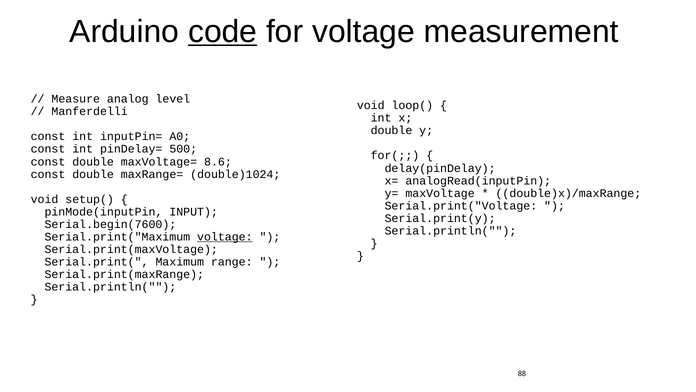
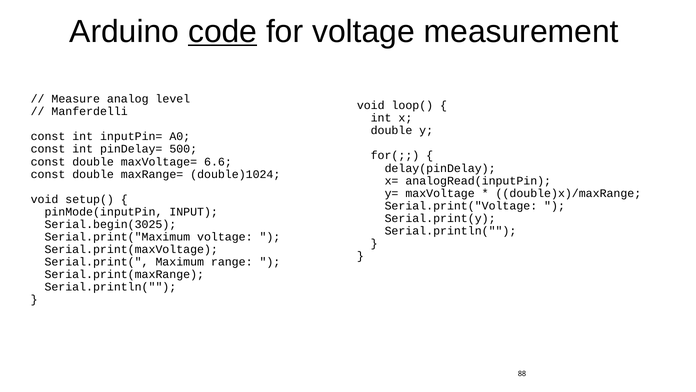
8.6: 8.6 -> 6.6
Serial.begin(7600: Serial.begin(7600 -> Serial.begin(3025
voltage at (225, 237) underline: present -> none
